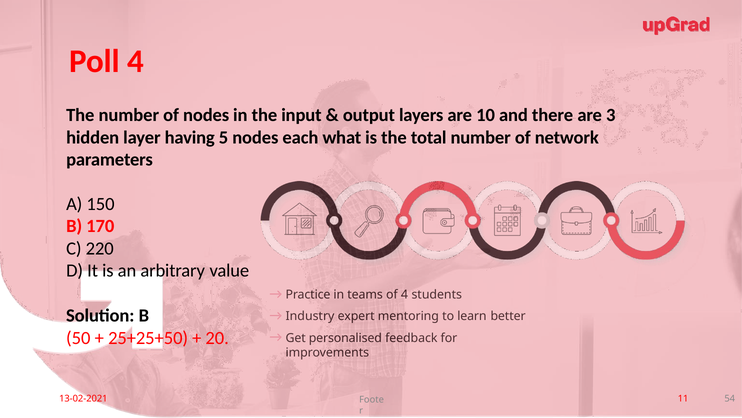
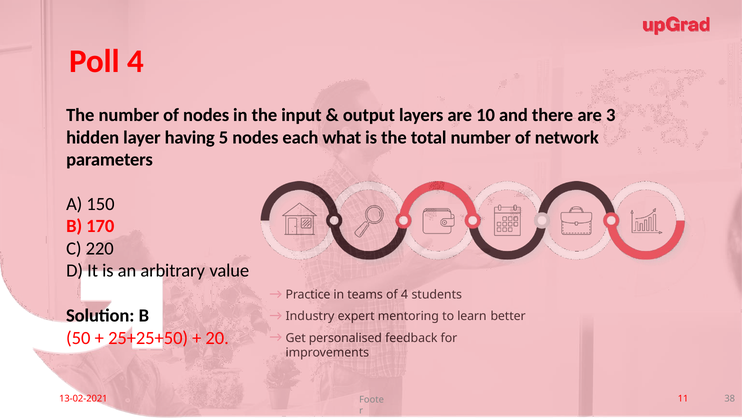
54: 54 -> 38
